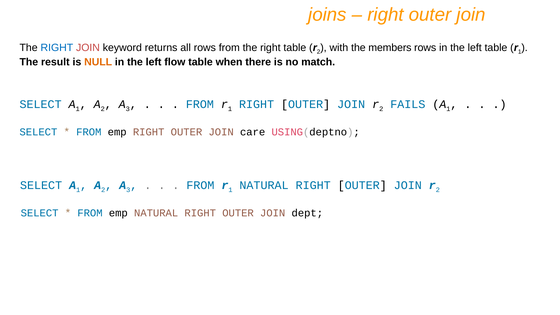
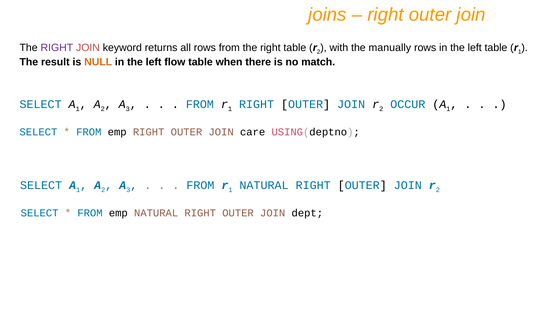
RIGHT at (57, 48) colour: blue -> purple
members: members -> manually
FAILS: FAILS -> OCCUR
